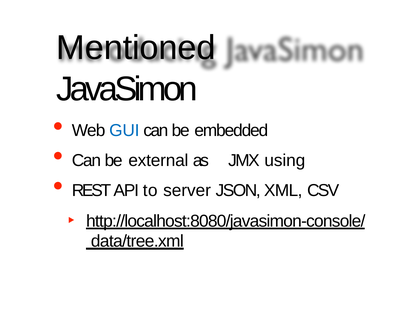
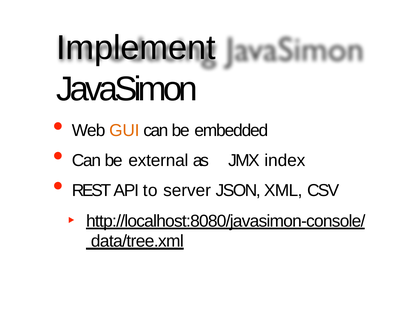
Mentioned: Mentioned -> Implement
GUI colour: blue -> orange
using: using -> index
